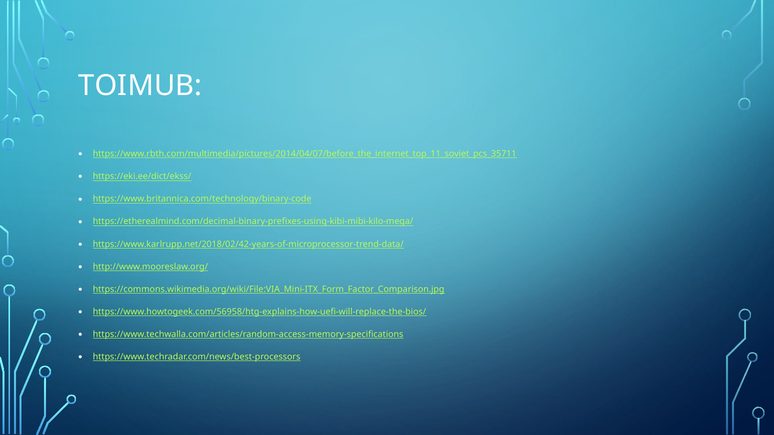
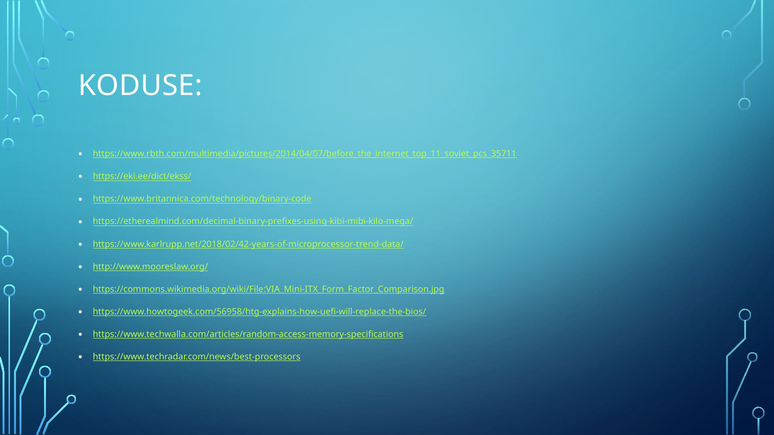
TOIMUB: TOIMUB -> KODUSE
